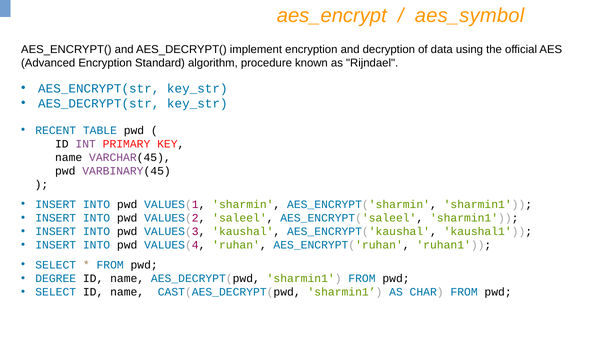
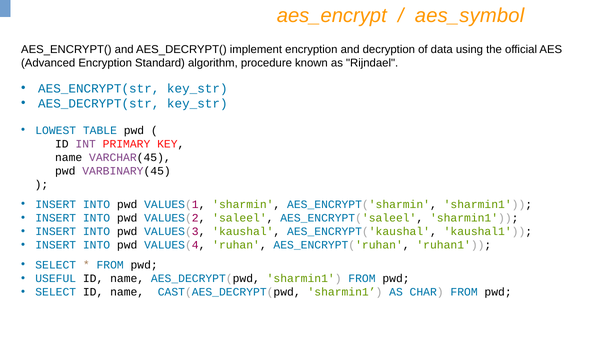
RECENT: RECENT -> LOWEST
DEGREE: DEGREE -> USEFUL
